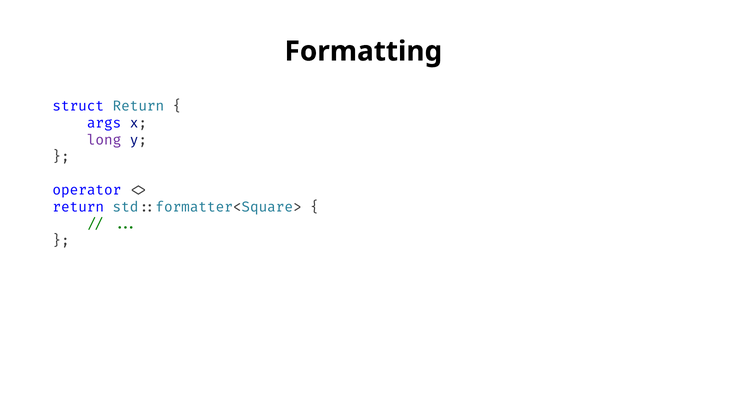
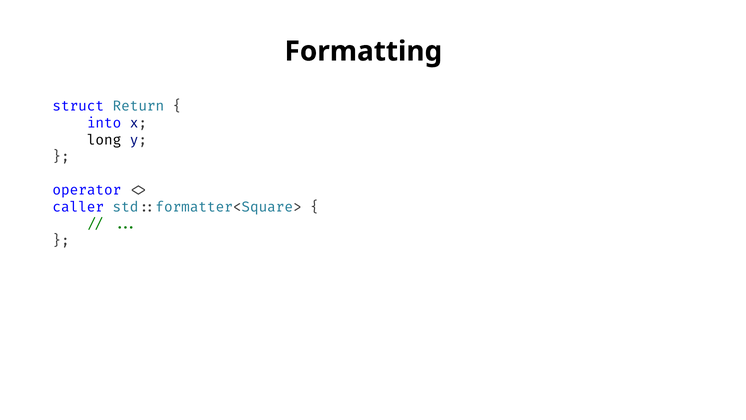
args: args -> into
long colour: purple -> black
return at (78, 207): return -> caller
